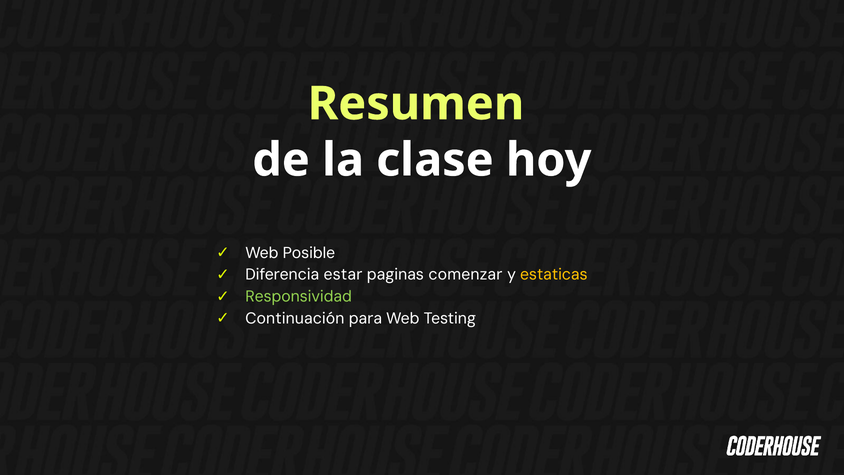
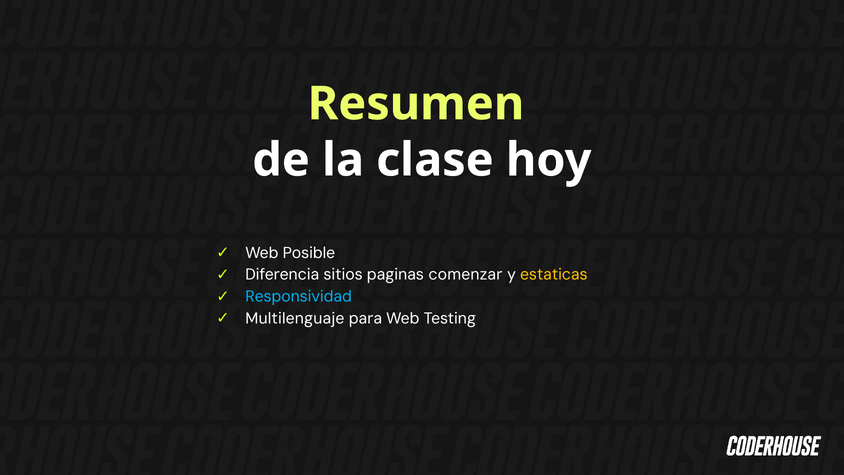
estar: estar -> sitios
Responsividad colour: light green -> light blue
Continuación: Continuación -> Multilenguaje
